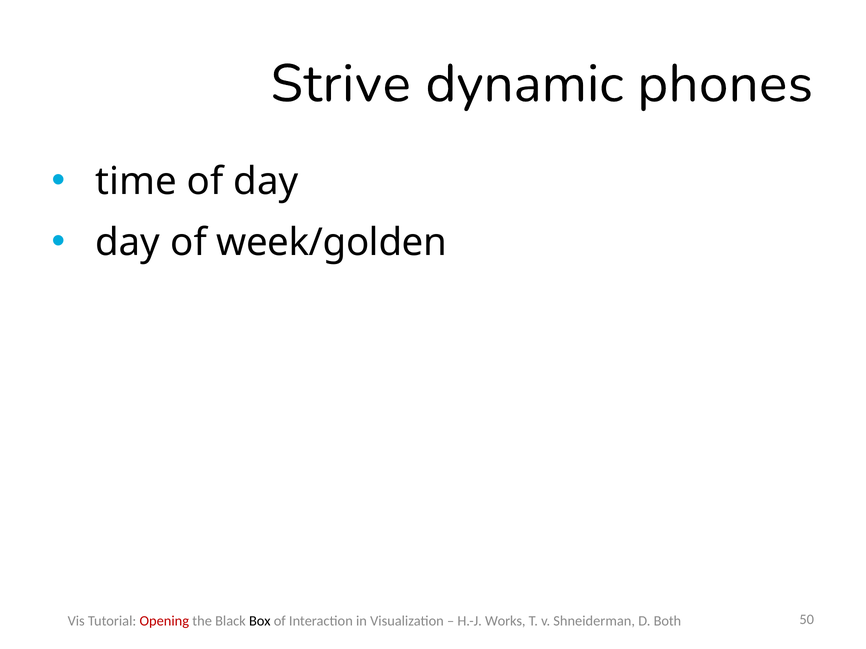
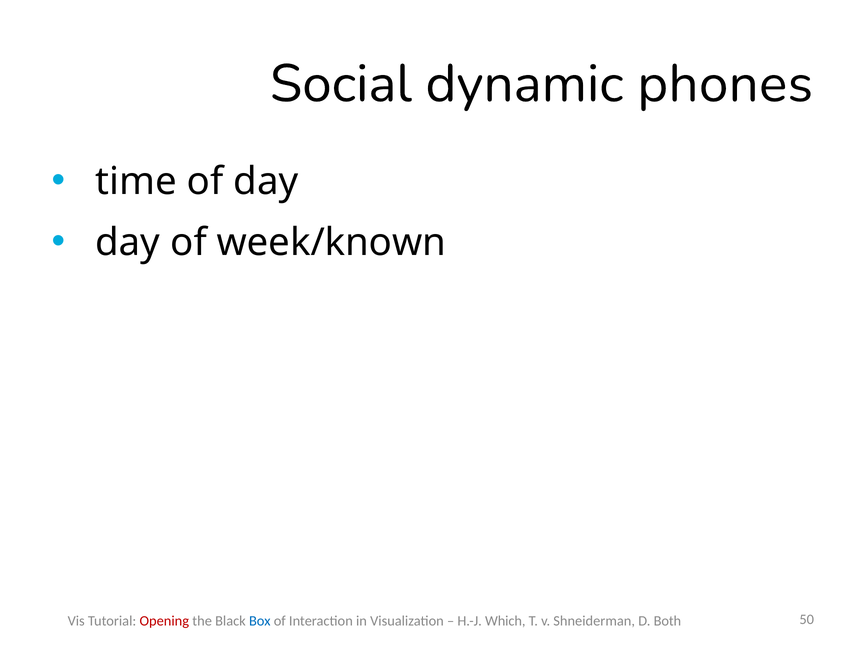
Strive: Strive -> Social
week/golden: week/golden -> week/known
Box colour: black -> blue
Works: Works -> Which
